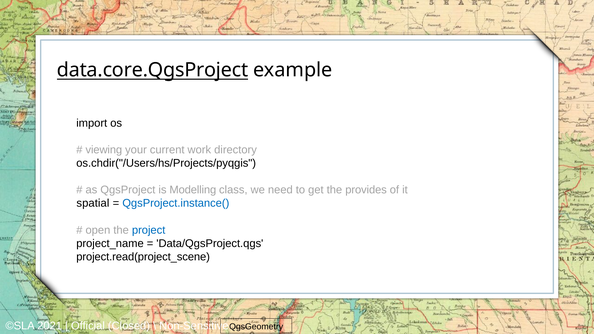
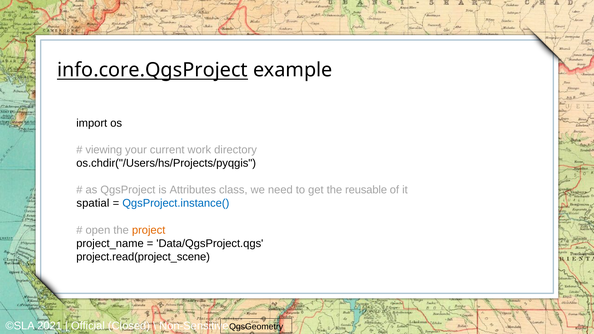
data.core.QgsProject: data.core.QgsProject -> info.core.QgsProject
Modelling: Modelling -> Attributes
provides: provides -> reusable
project colour: blue -> orange
